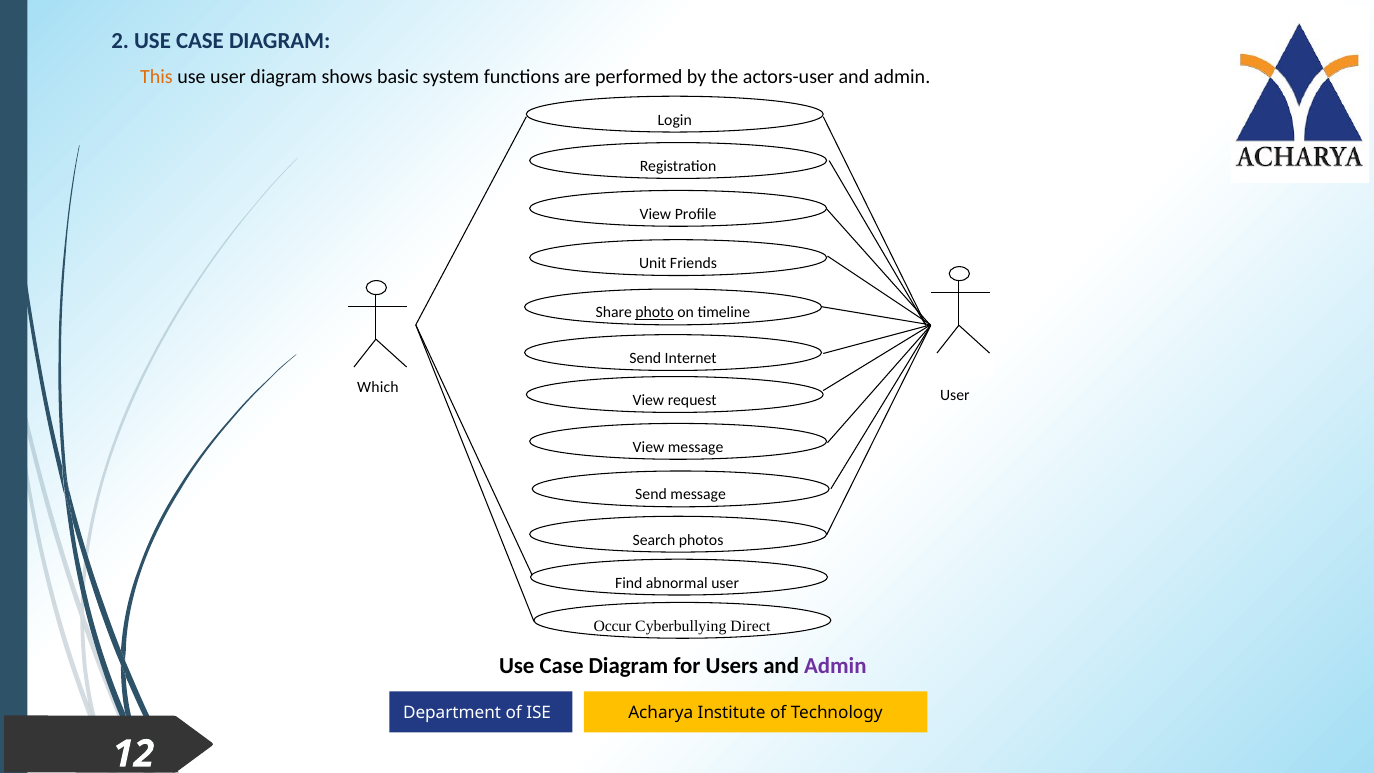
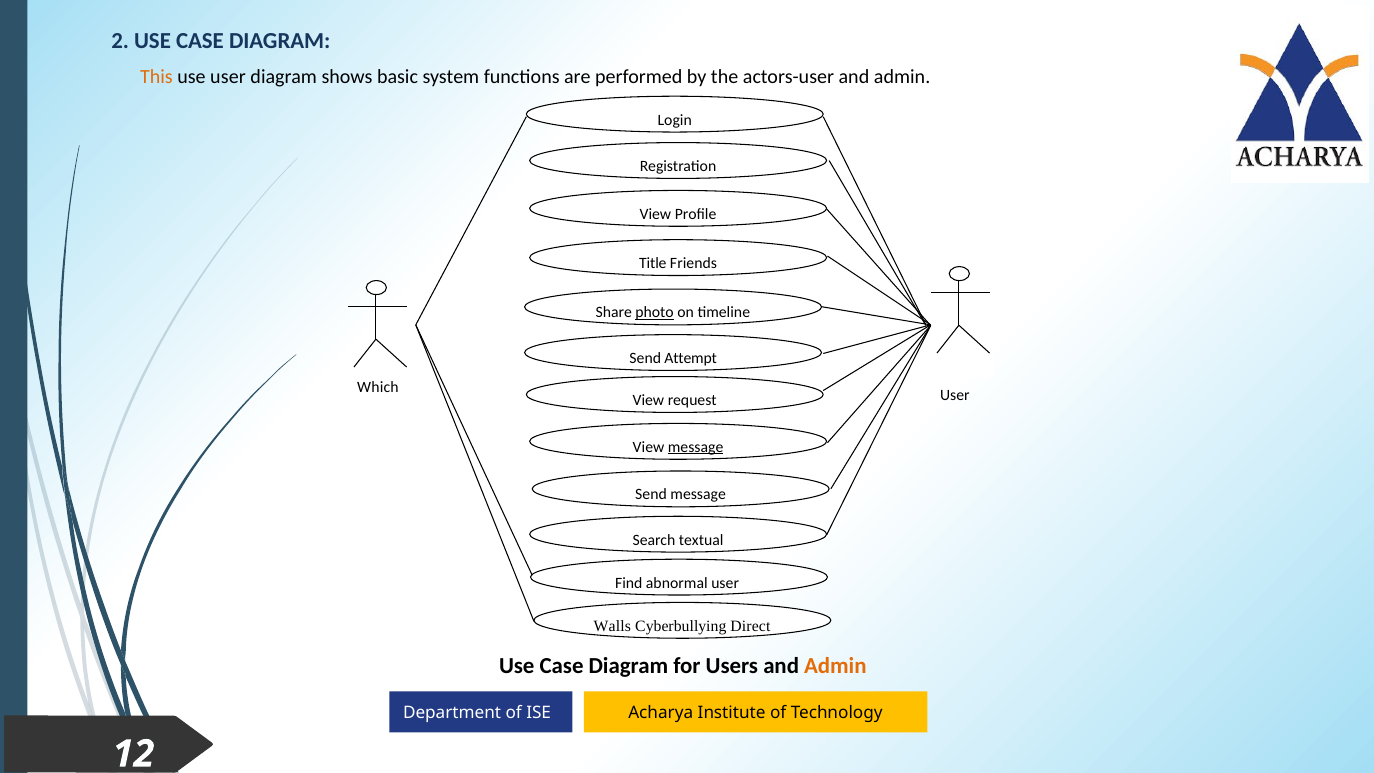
Unit: Unit -> Title
Internet: Internet -> Attempt
message at (696, 447) underline: none -> present
photos: photos -> textual
Occur: Occur -> Walls
Admin at (835, 666) colour: purple -> orange
